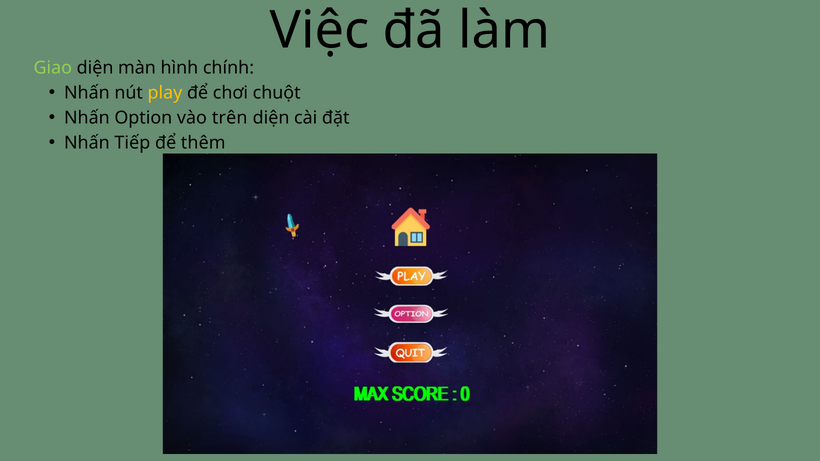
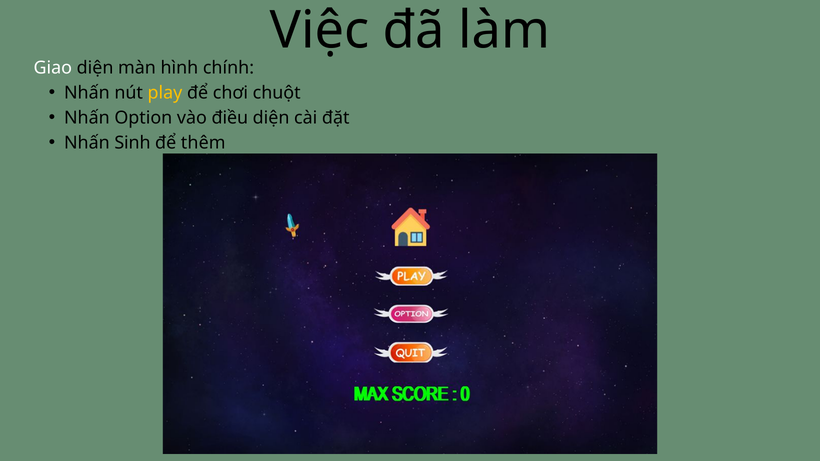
Giao colour: light green -> white
trên: trên -> điều
Tiếp: Tiếp -> Sinh
